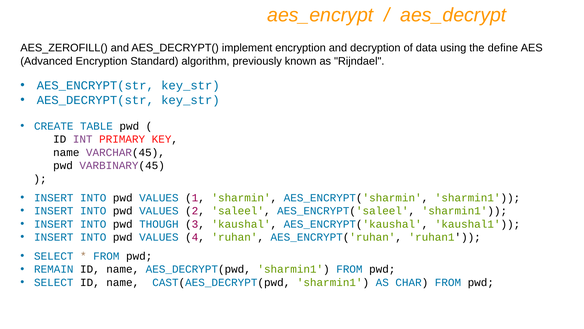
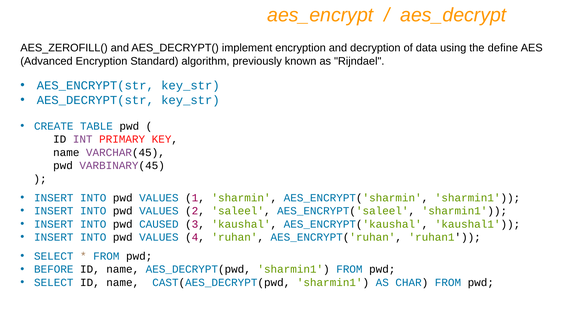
THOUGH: THOUGH -> CAUSED
REMAIN: REMAIN -> BEFORE
